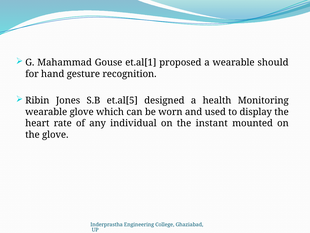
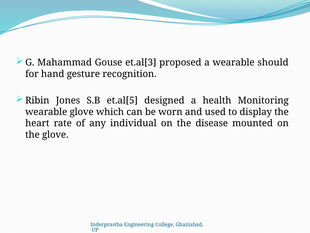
et.al[1: et.al[1 -> et.al[3
instant: instant -> disease
